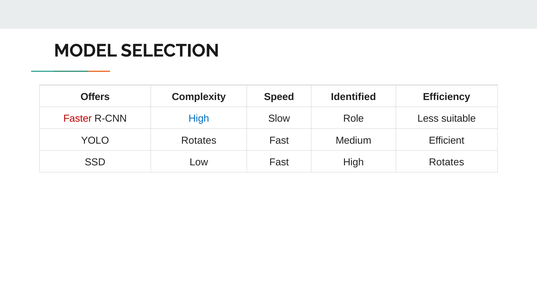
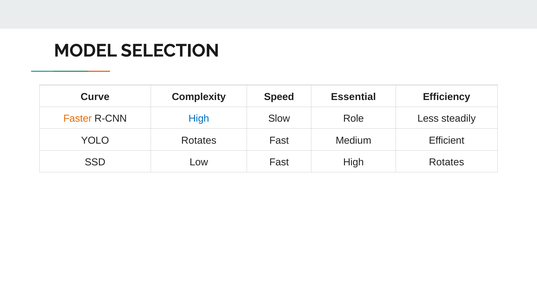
Offers: Offers -> Curve
Identified: Identified -> Essential
Faster colour: red -> orange
suitable: suitable -> steadily
